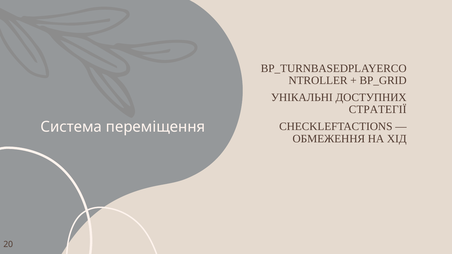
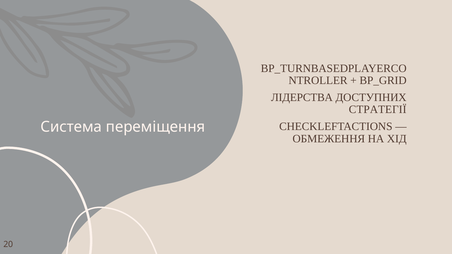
УНІКАЛЬНІ: УНІКАЛЬНІ -> ЛІДЕРСТВА
